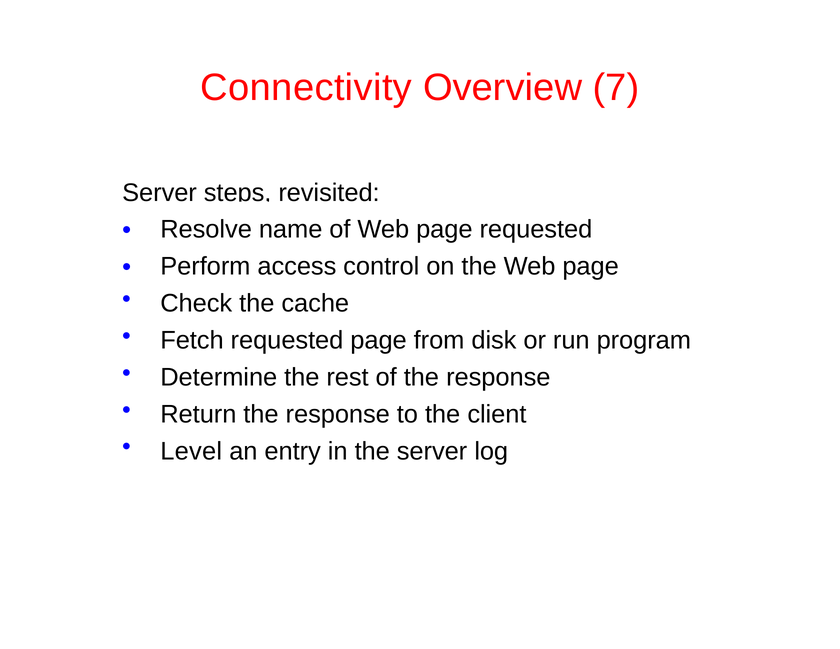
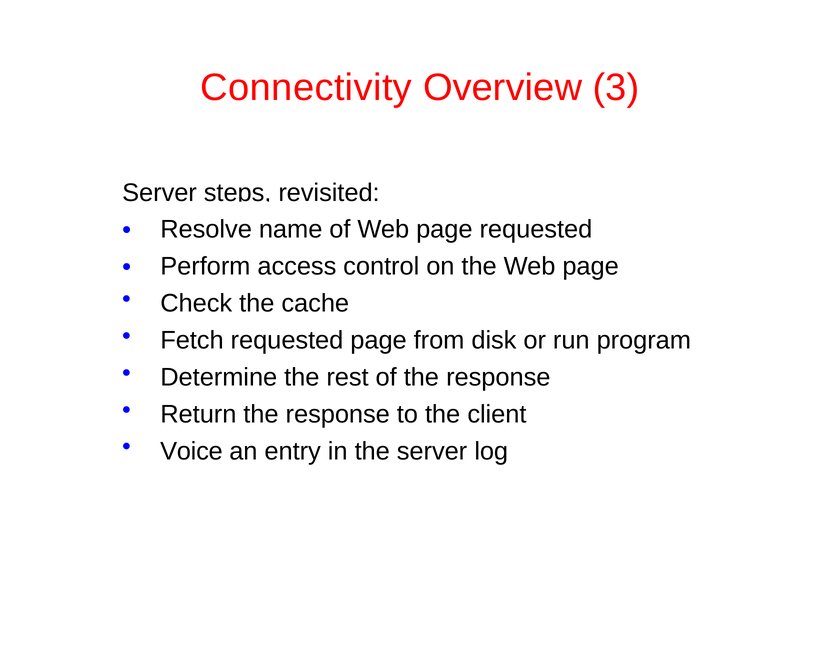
7: 7 -> 3
Level: Level -> Voice
